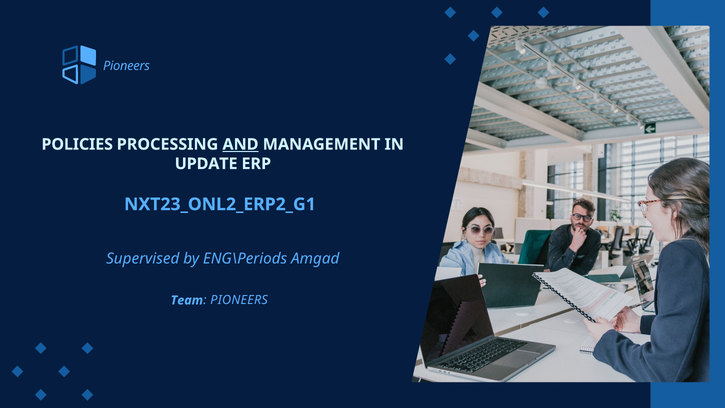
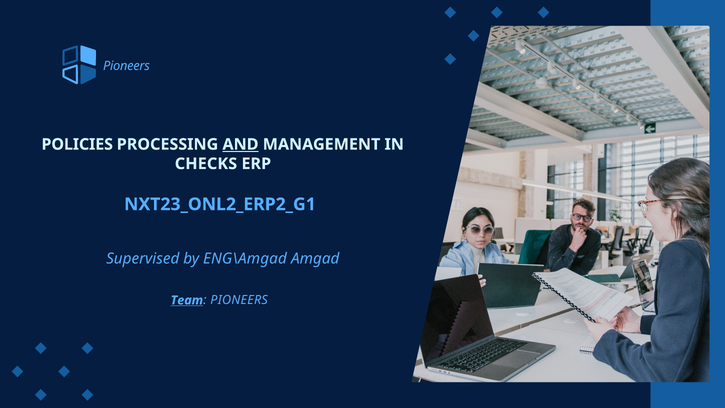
UPDATE: UPDATE -> CHECKS
ENG\Periods: ENG\Periods -> ENG\Amgad
Team underline: none -> present
